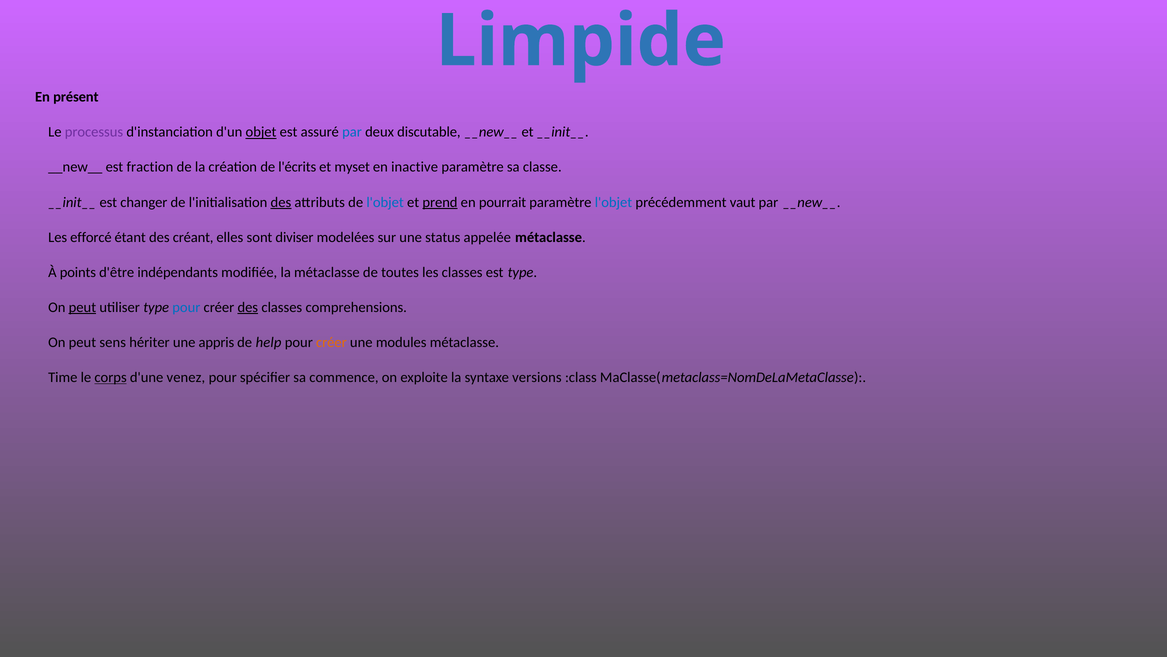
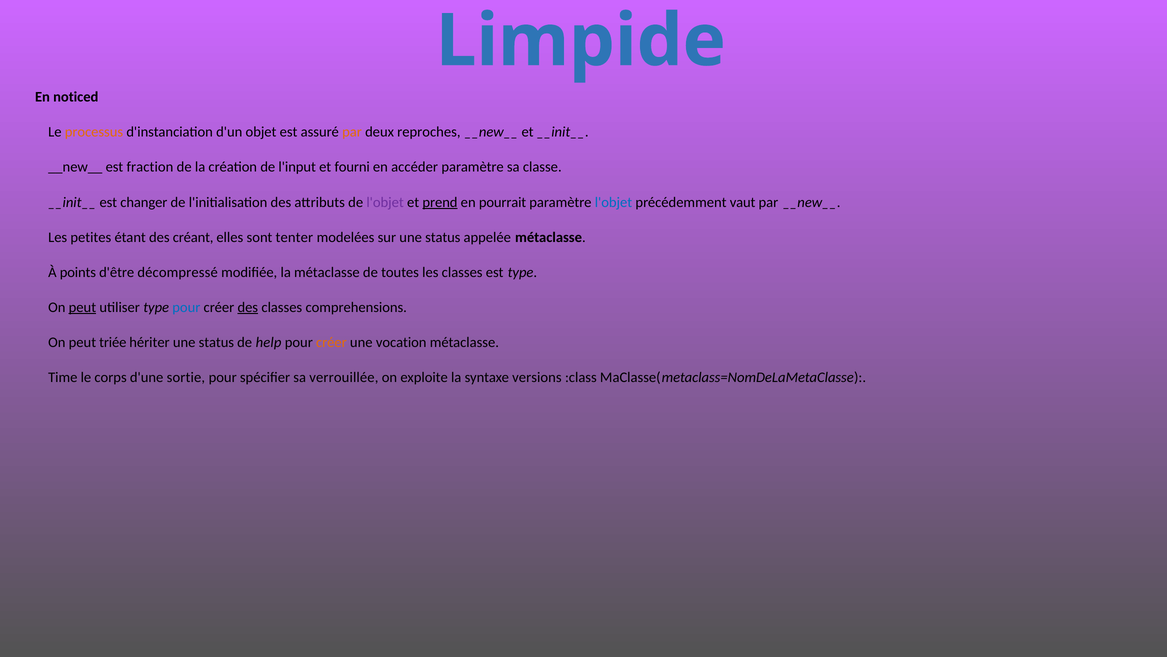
présent: présent -> noticed
processus colour: purple -> orange
objet underline: present -> none
par at (352, 132) colour: blue -> orange
discutable: discutable -> reproches
l'écrits: l'écrits -> l'input
myset: myset -> fourni
inactive: inactive -> accéder
des at (281, 202) underline: present -> none
l'objet at (385, 202) colour: blue -> purple
efforcé: efforcé -> petites
diviser: diviser -> tenter
indépendants: indépendants -> décompressé
sens: sens -> triée
hériter une appris: appris -> status
modules: modules -> vocation
corps underline: present -> none
venez: venez -> sortie
commence: commence -> verrouillée
